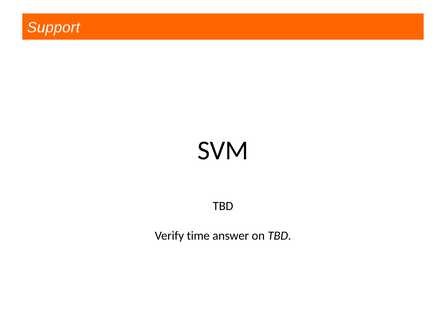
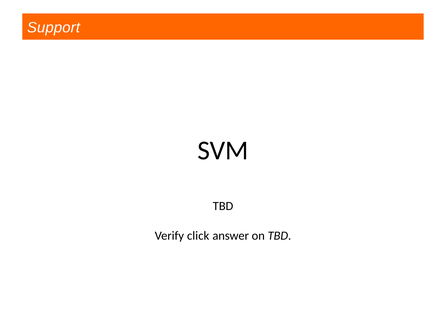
time: time -> click
